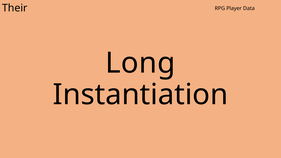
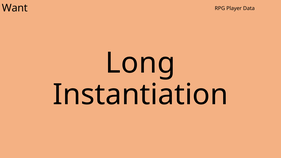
Their: Their -> Want
